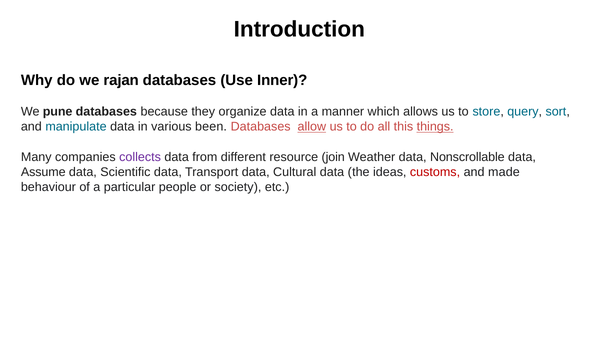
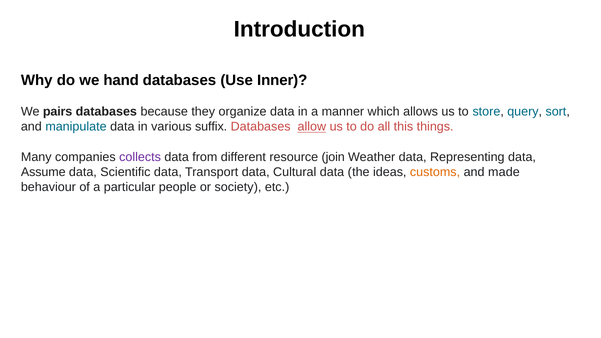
rajan: rajan -> hand
pune: pune -> pairs
been: been -> suffix
things underline: present -> none
Nonscrollable: Nonscrollable -> Representing
customs colour: red -> orange
